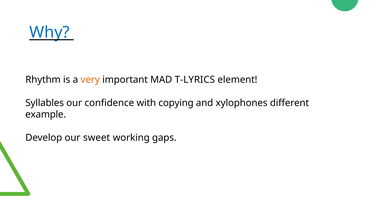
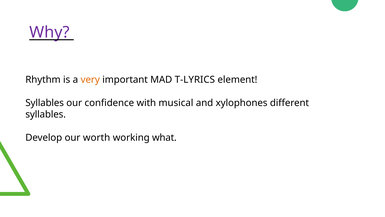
Why colour: blue -> purple
copying: copying -> musical
example at (46, 114): example -> syllables
sweet: sweet -> worth
gaps: gaps -> what
